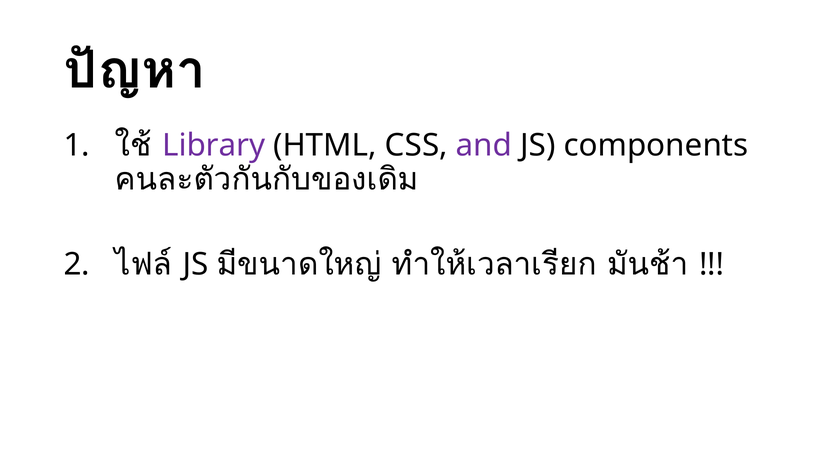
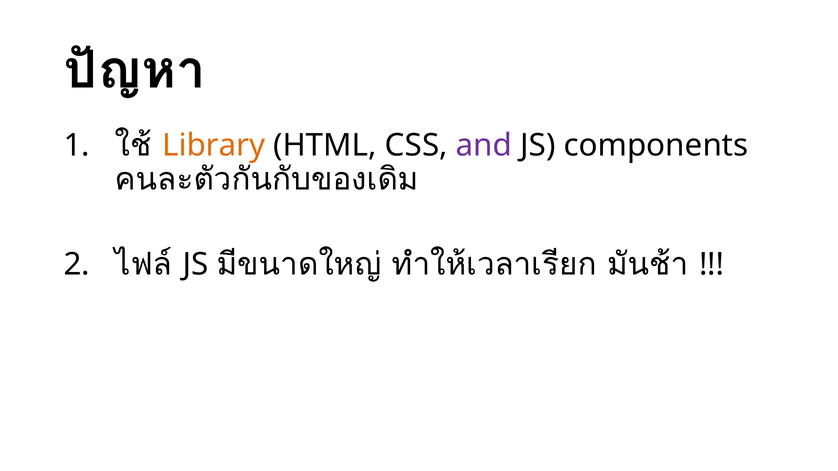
Library colour: purple -> orange
